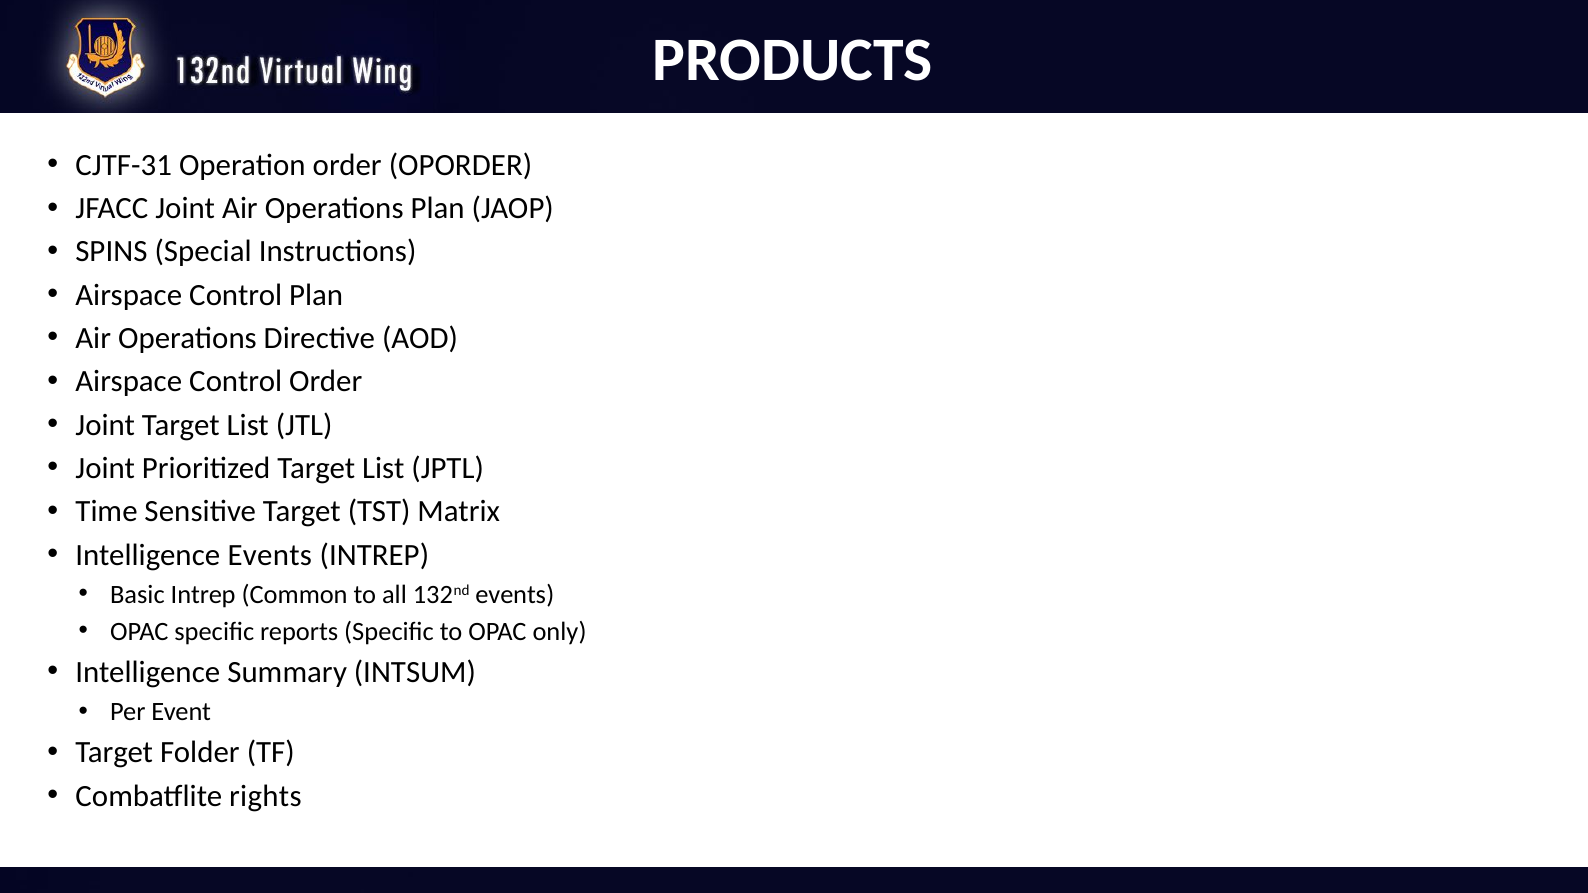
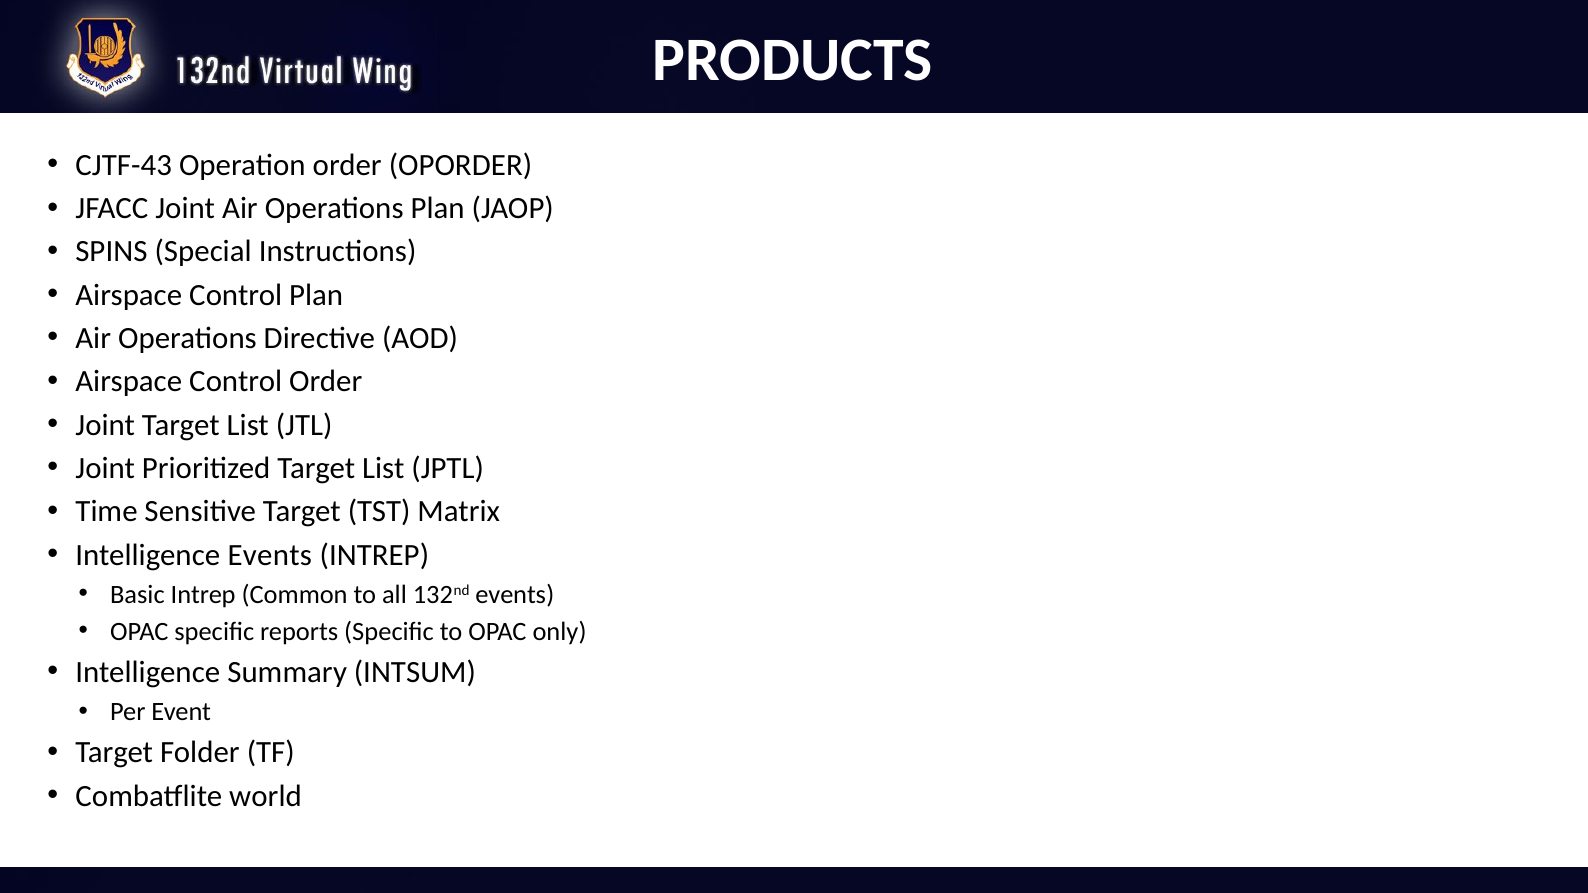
CJTF-31: CJTF-31 -> CJTF-43
rights: rights -> world
